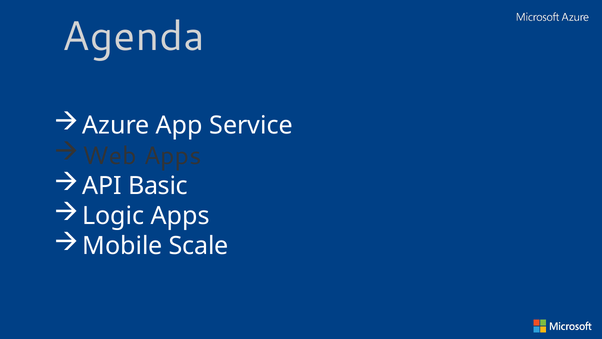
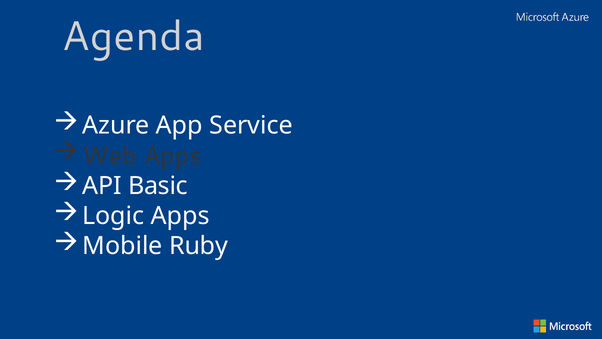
Scale: Scale -> Ruby
